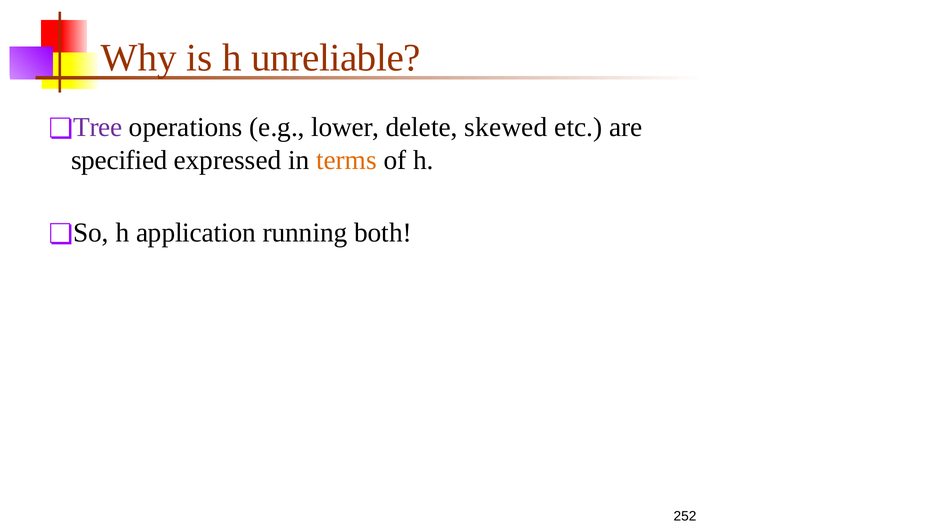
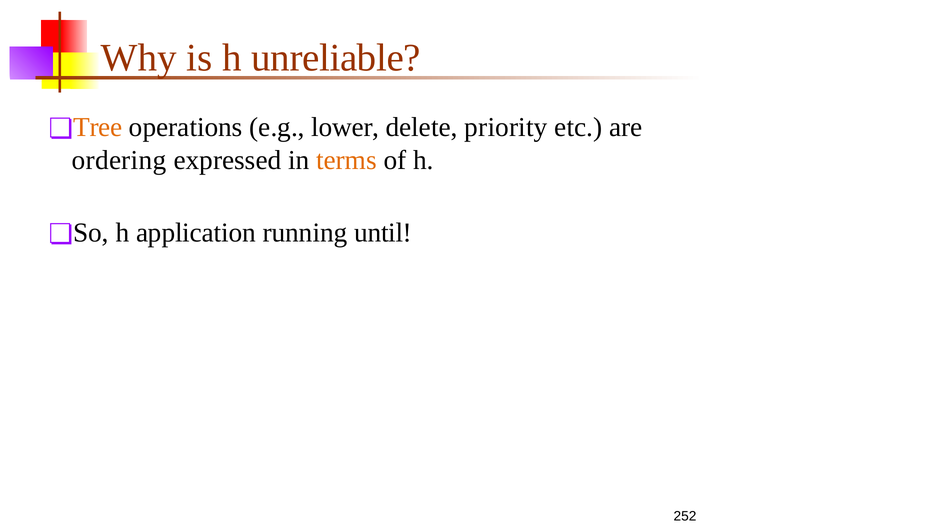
Tree colour: purple -> orange
skewed: skewed -> priority
specified: specified -> ordering
both: both -> until
